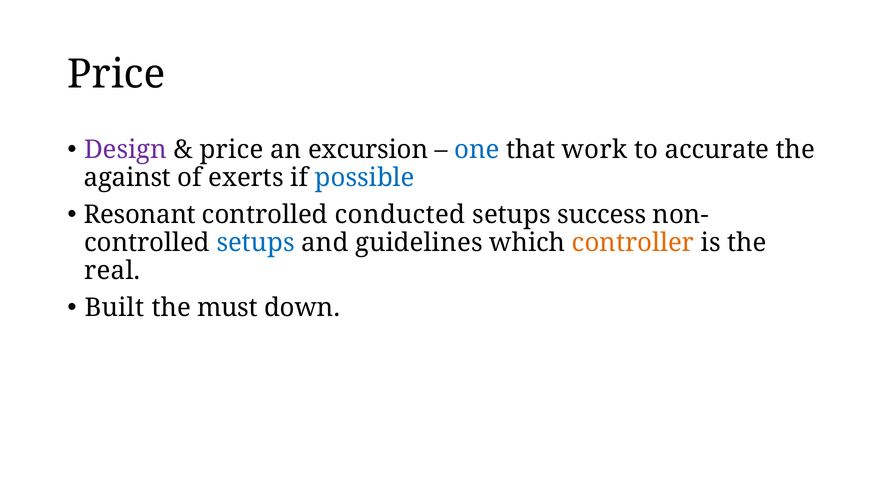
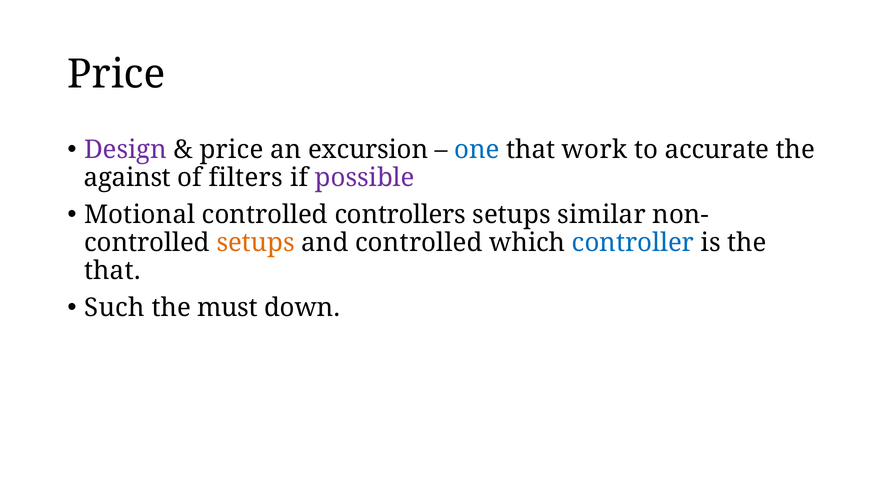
exerts: exerts -> filters
possible colour: blue -> purple
Resonant: Resonant -> Motional
conducted: conducted -> controllers
success: success -> similar
setups at (256, 243) colour: blue -> orange
and guidelines: guidelines -> controlled
controller colour: orange -> blue
real at (112, 270): real -> that
Built: Built -> Such
